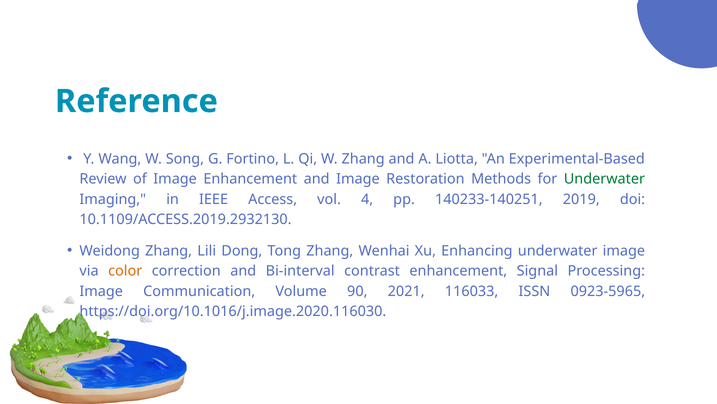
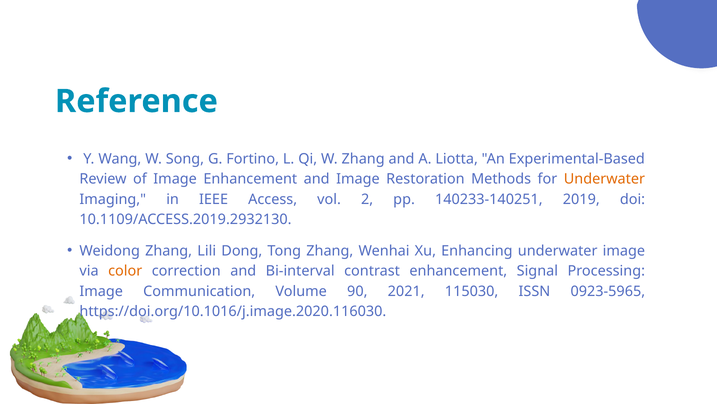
Underwater at (604, 179) colour: green -> orange
4: 4 -> 2
116033: 116033 -> 115030
